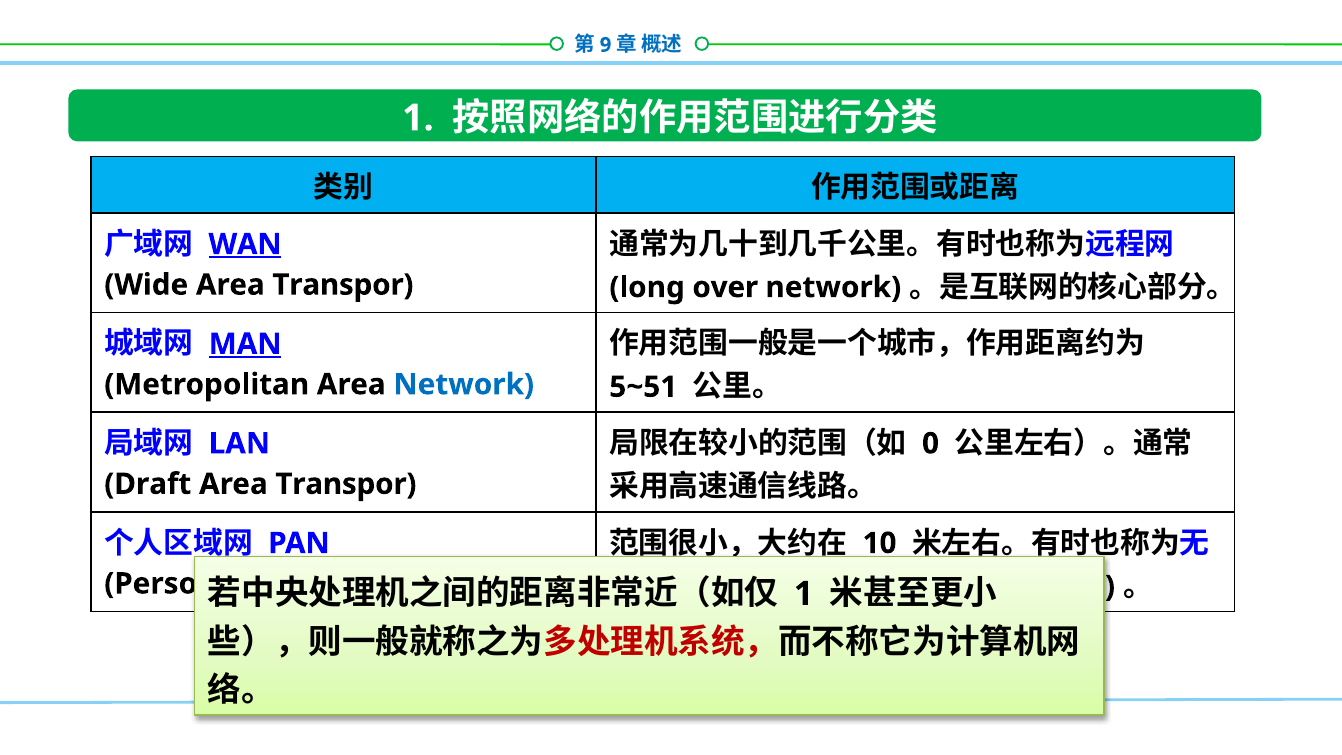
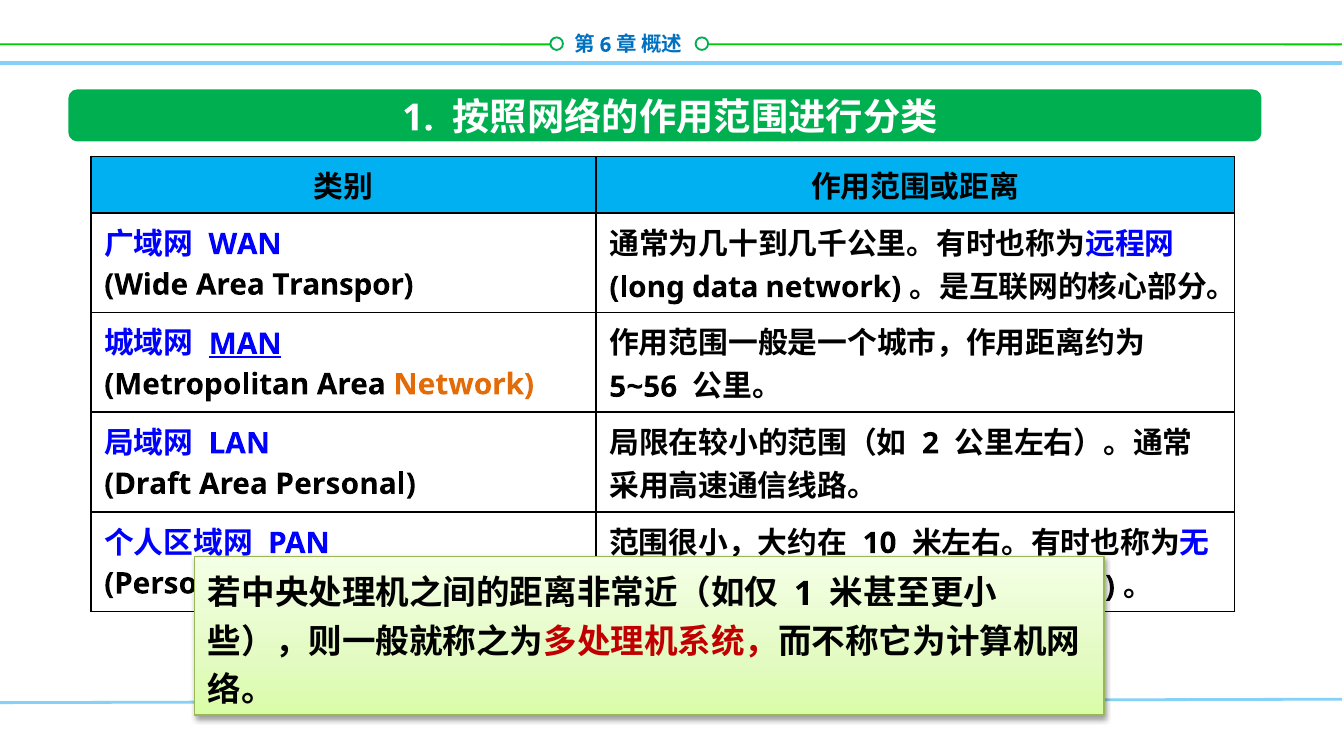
9: 9 -> 6
WAN underline: present -> none
over: over -> data
Network at (464, 384) colour: blue -> orange
5~51: 5~51 -> 5~56
0: 0 -> 2
Transpor at (346, 484): Transpor -> Personal
